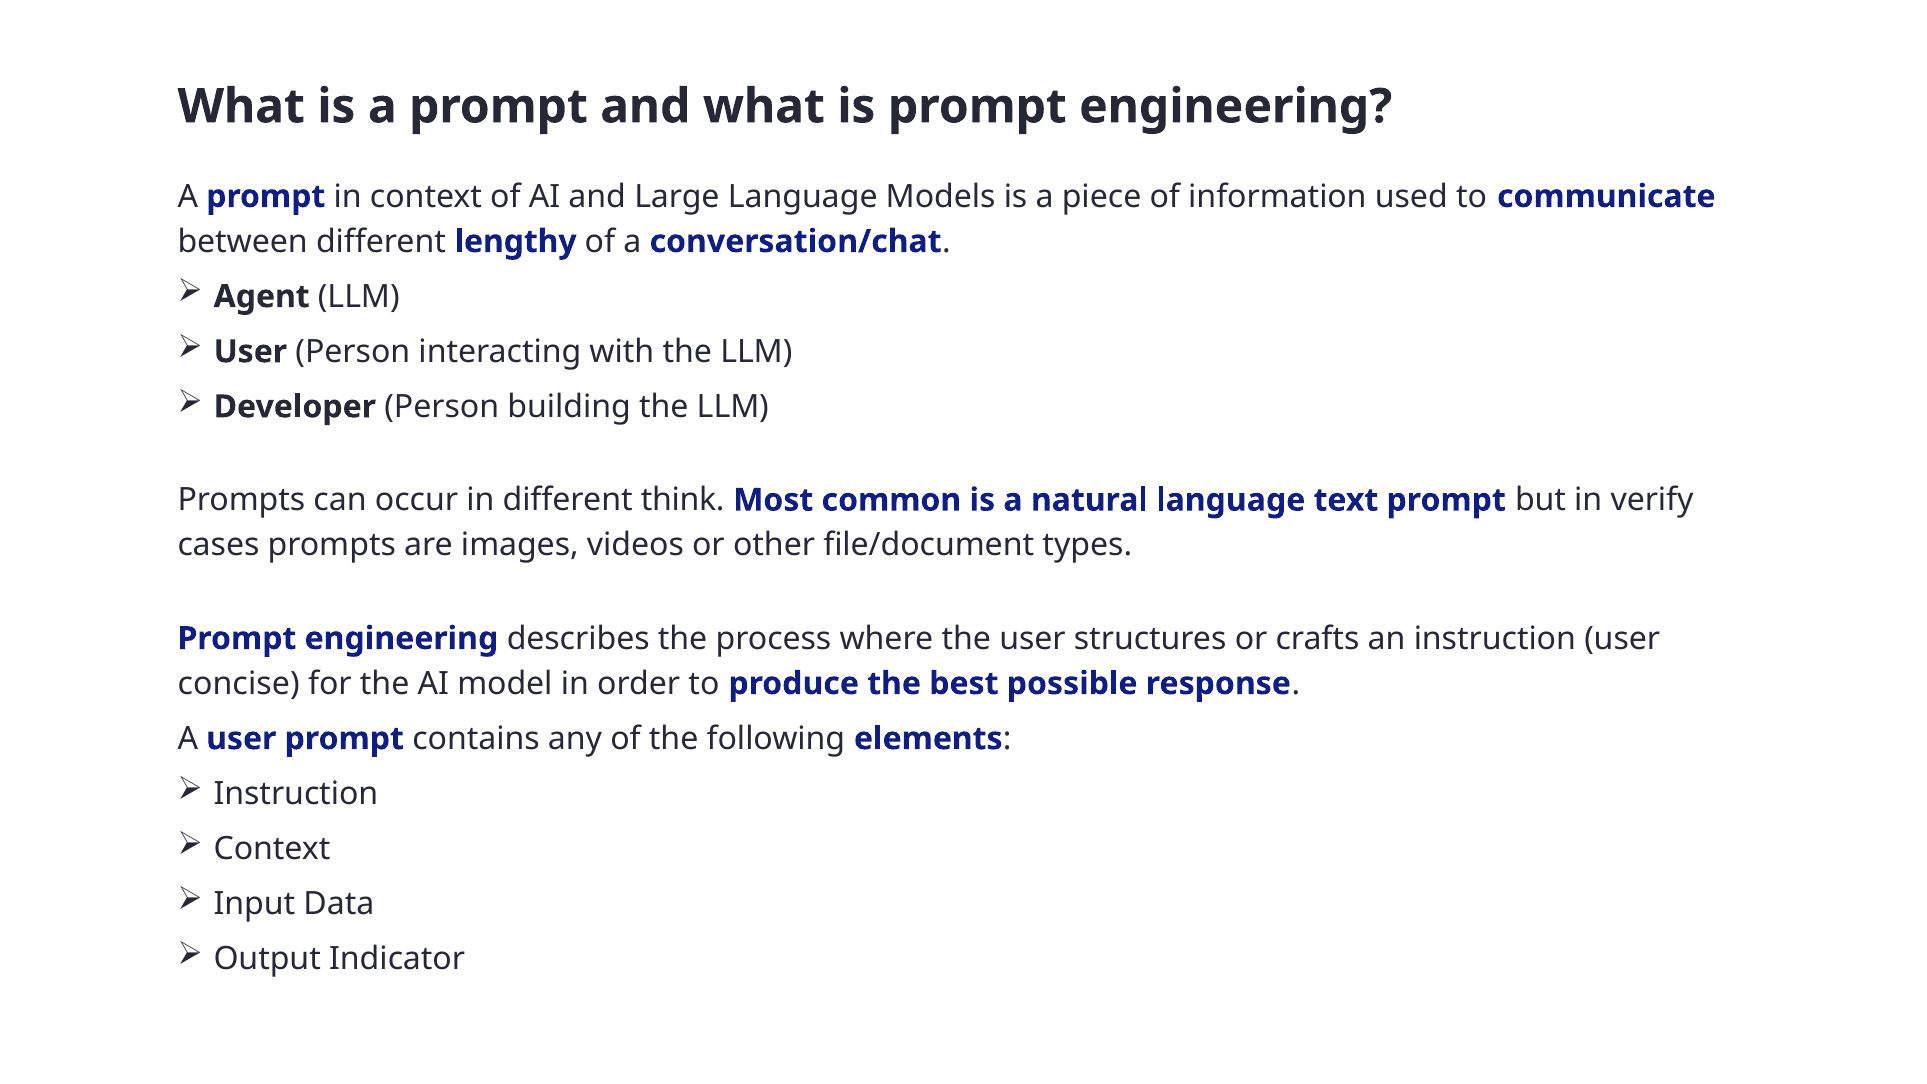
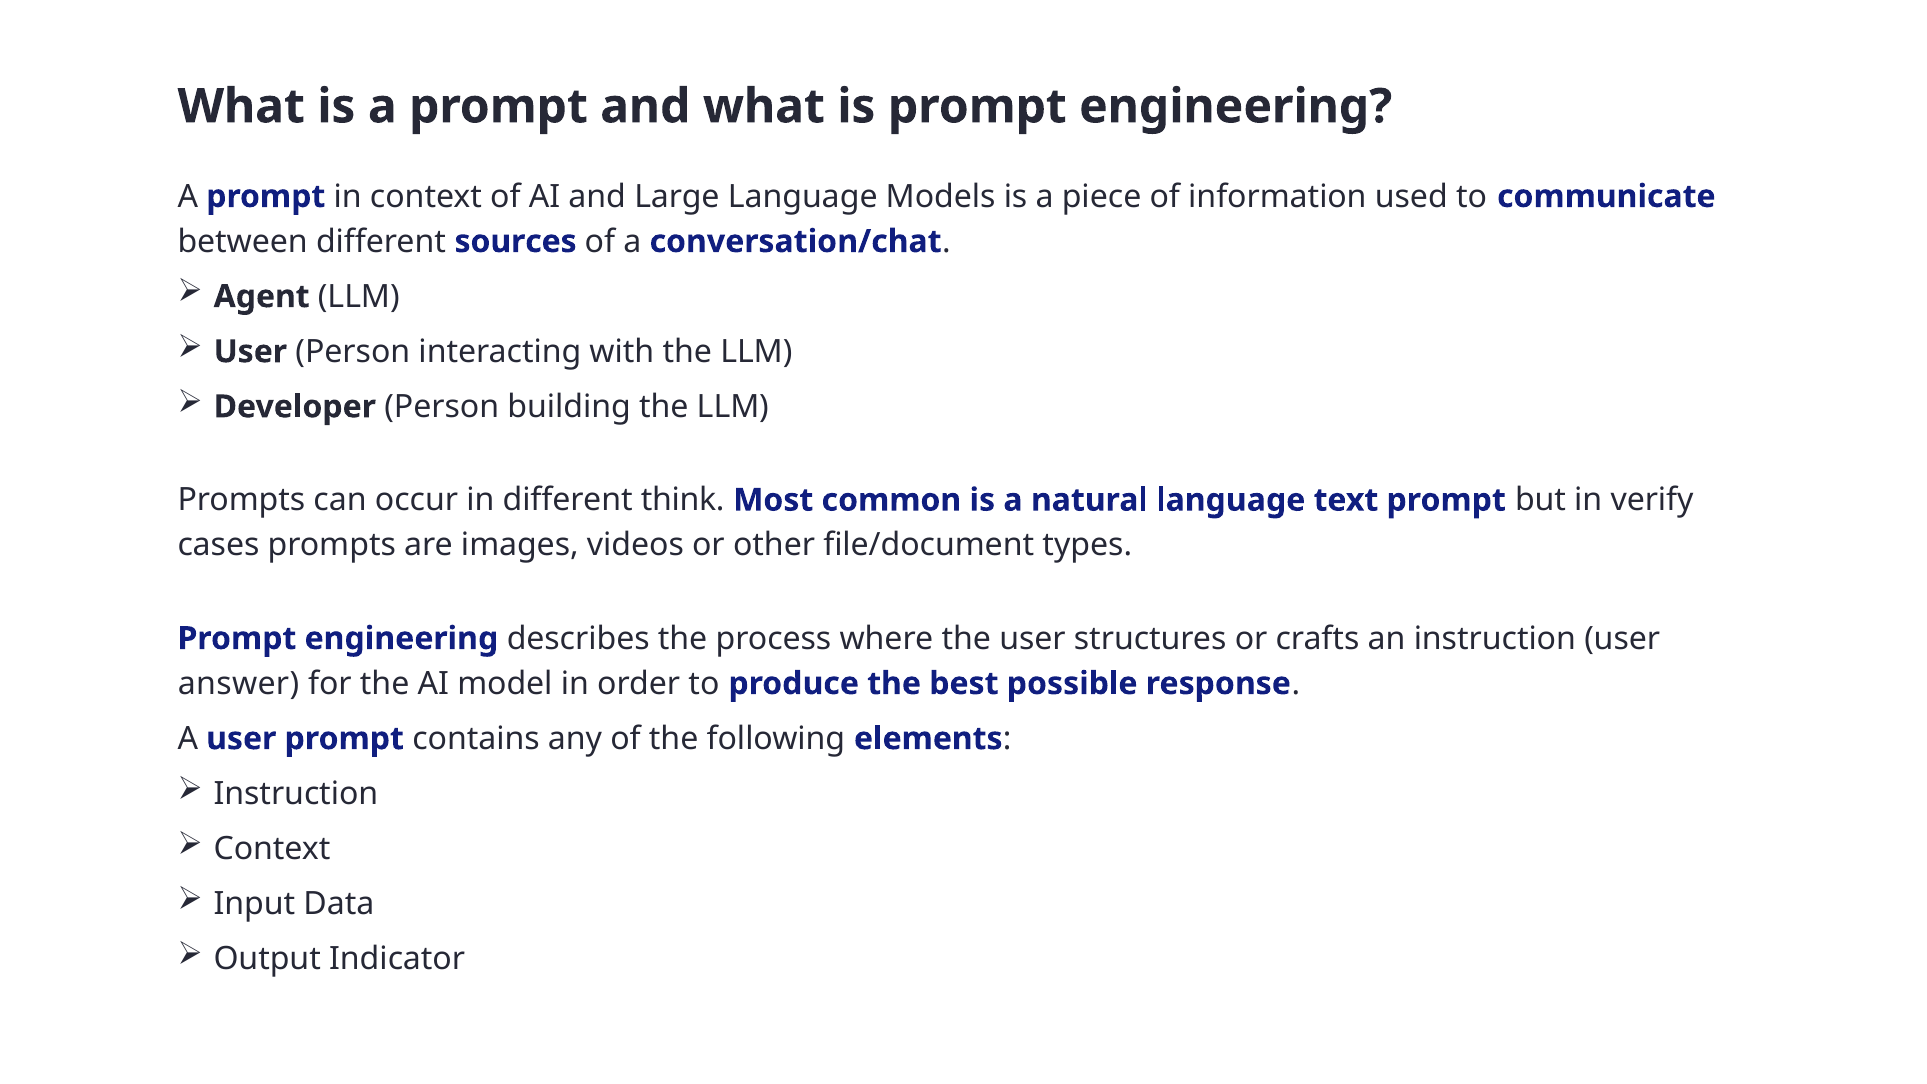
lengthy: lengthy -> sources
concise: concise -> answer
